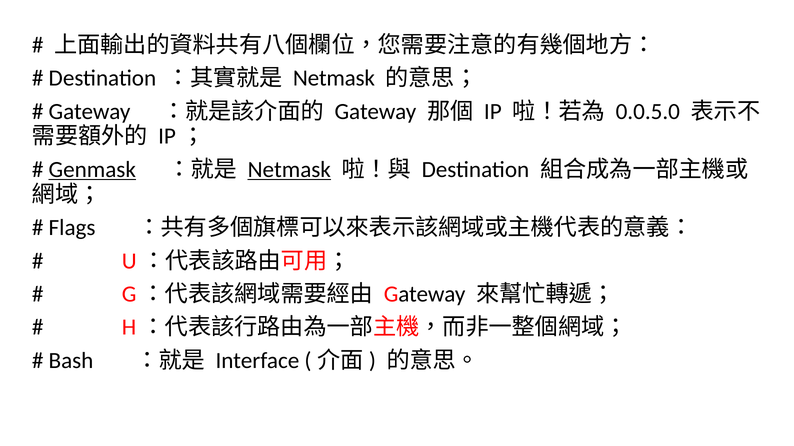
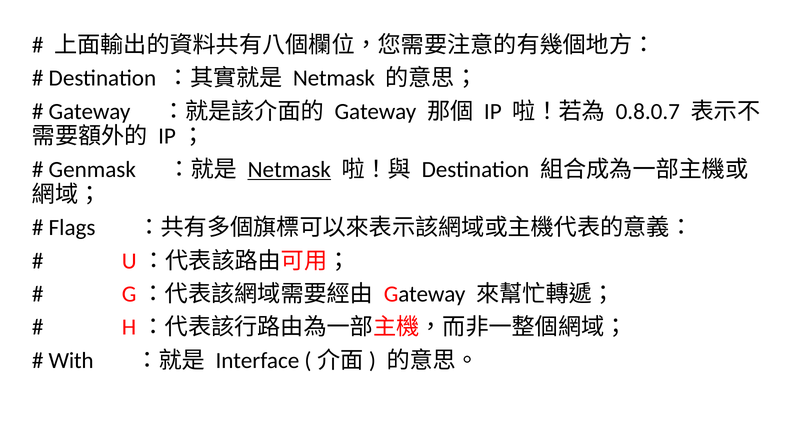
0.0.5.0: 0.0.5.0 -> 0.8.0.7
Genmask underline: present -> none
Bash: Bash -> With
